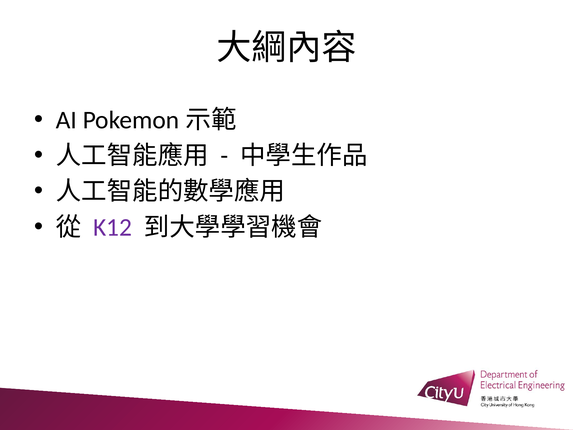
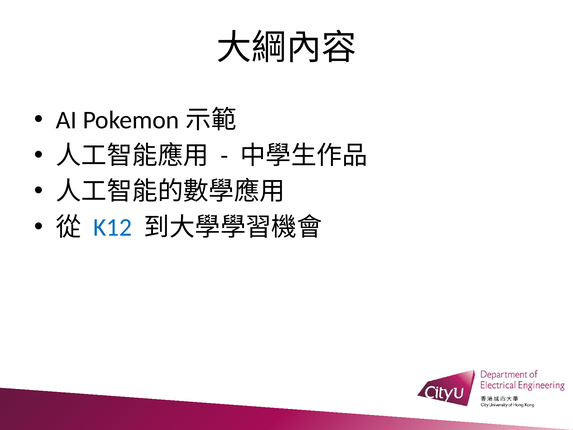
K12 colour: purple -> blue
